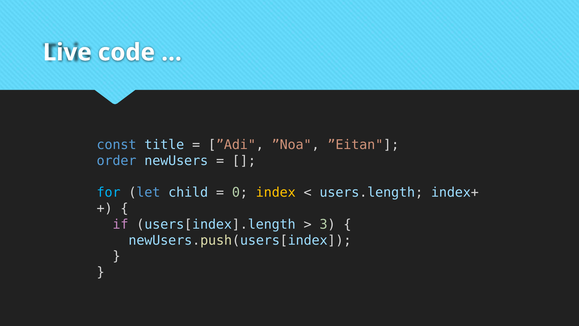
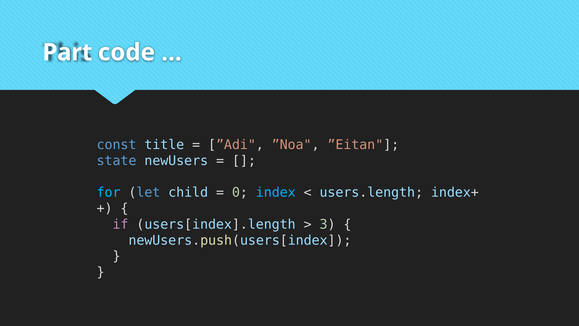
Live: Live -> Part
order: order -> state
index colour: yellow -> light blue
